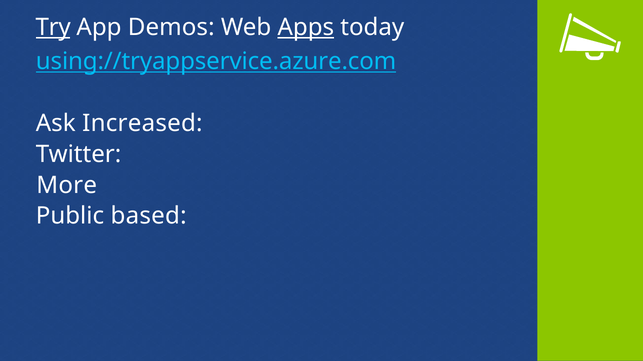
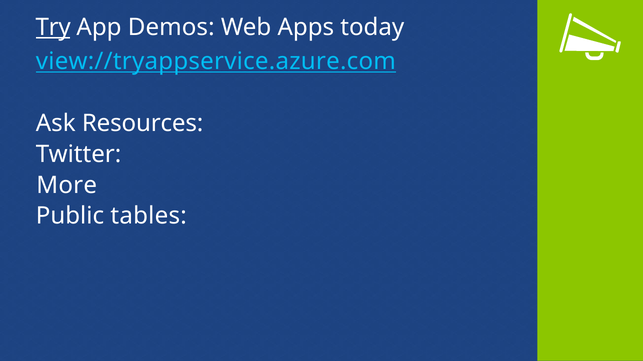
Apps underline: present -> none
using://tryappservice.azure.com: using://tryappservice.azure.com -> view://tryappservice.azure.com
Increased: Increased -> Resources
based: based -> tables
